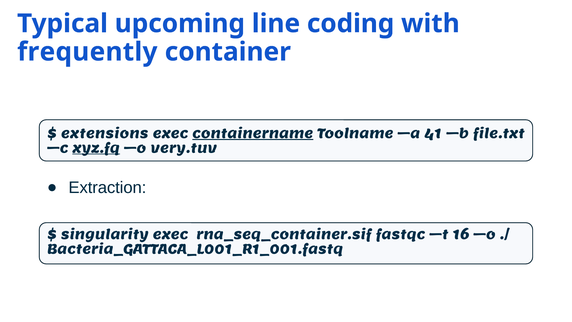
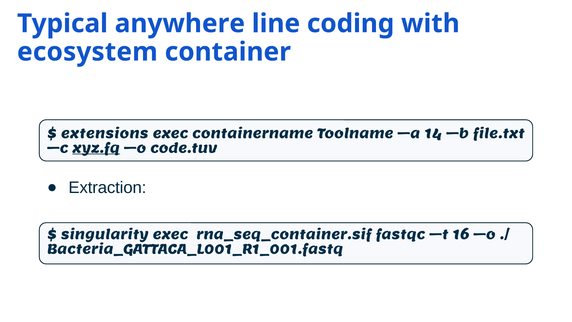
upcoming: upcoming -> anywhere
frequently: frequently -> ecosystem
containername underline: present -> none
41: 41 -> 14
very.tuv: very.tuv -> code.tuv
